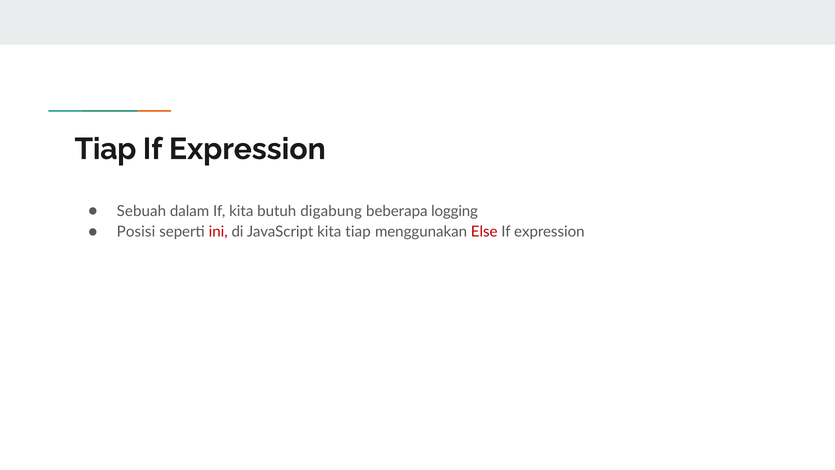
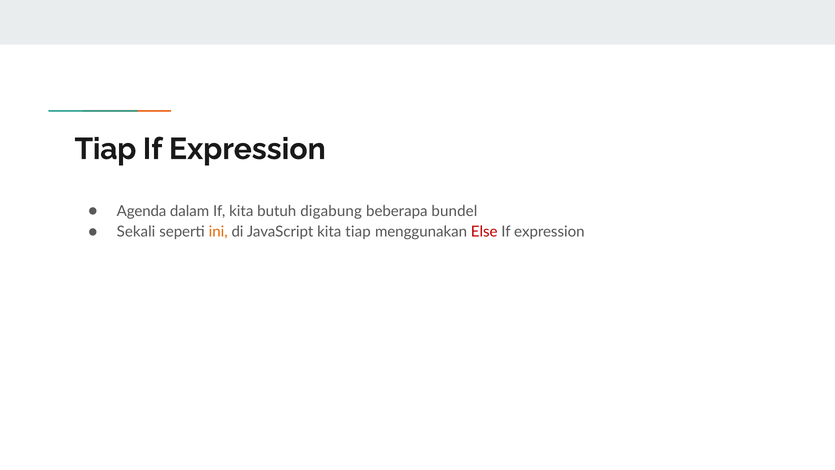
Sebuah: Sebuah -> Agenda
logging: logging -> bundel
Posisi: Posisi -> Sekali
ini colour: red -> orange
